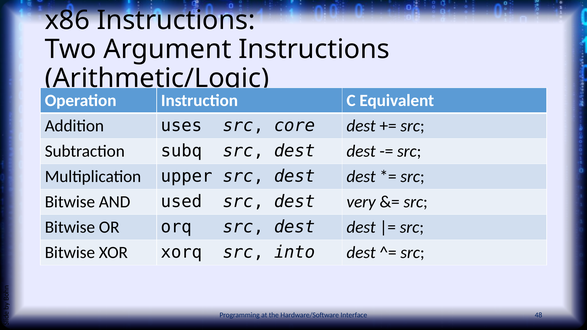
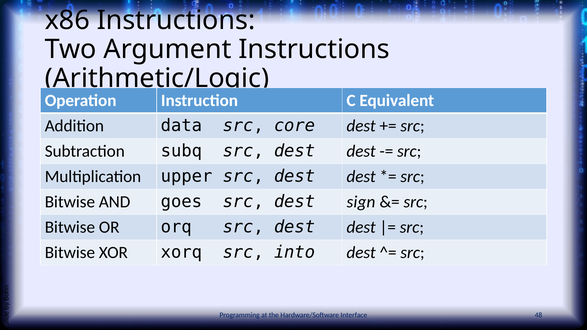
uses: uses -> data
used: used -> goes
very: very -> sign
